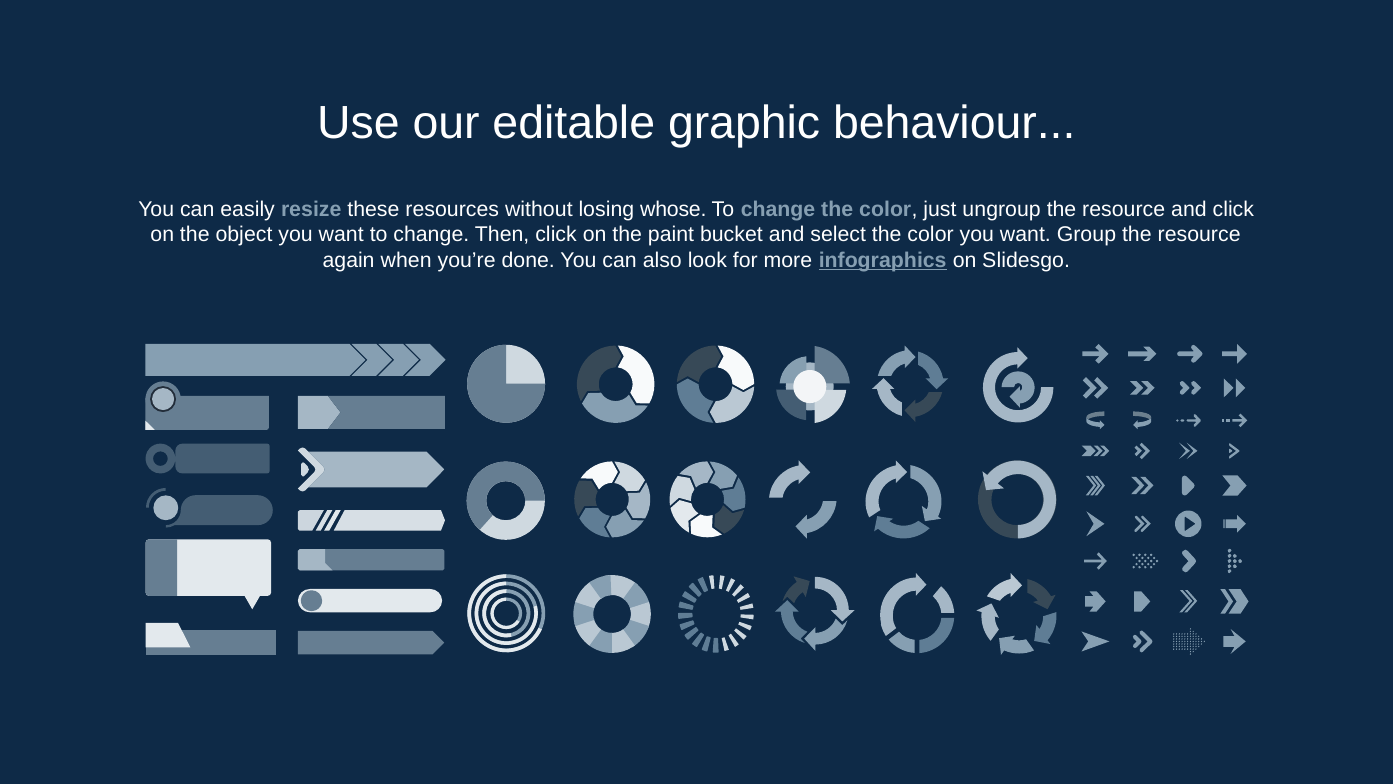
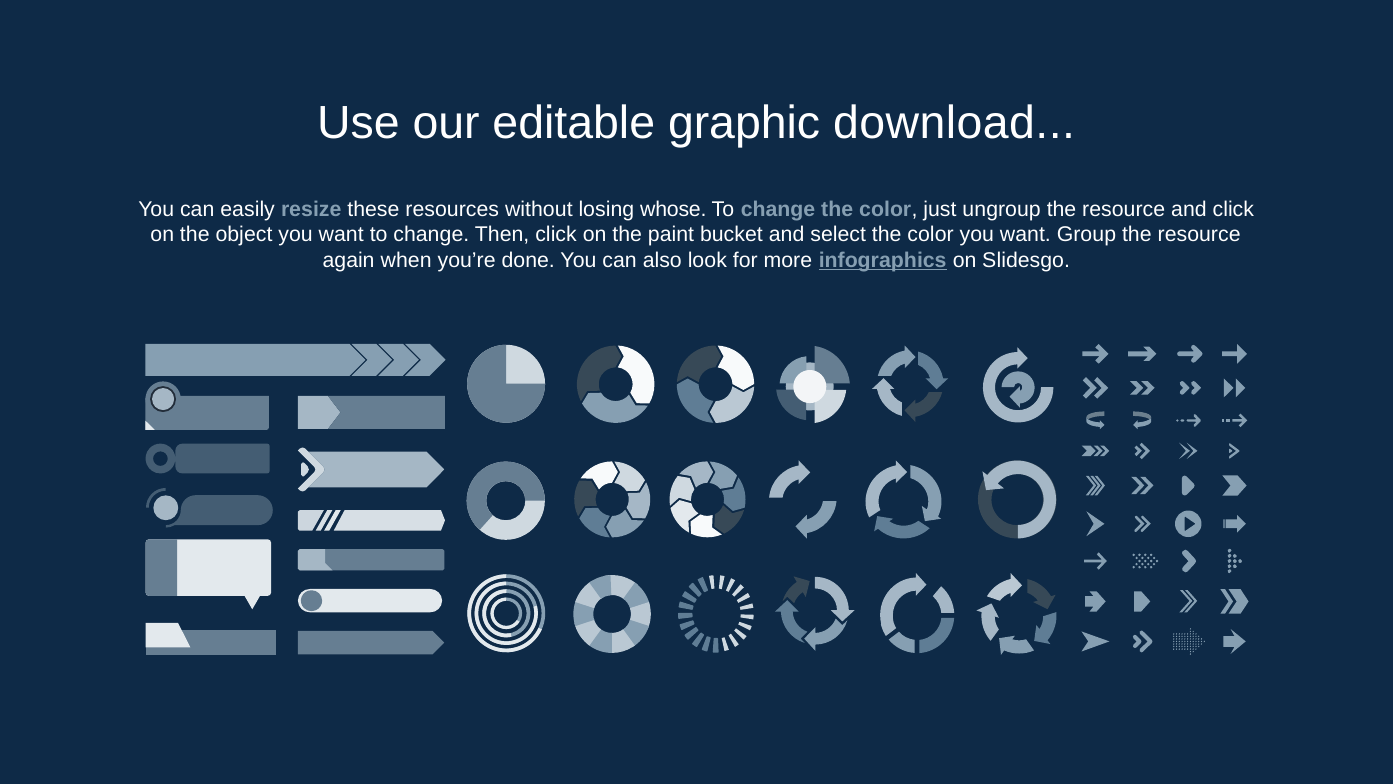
behaviour: behaviour -> download
